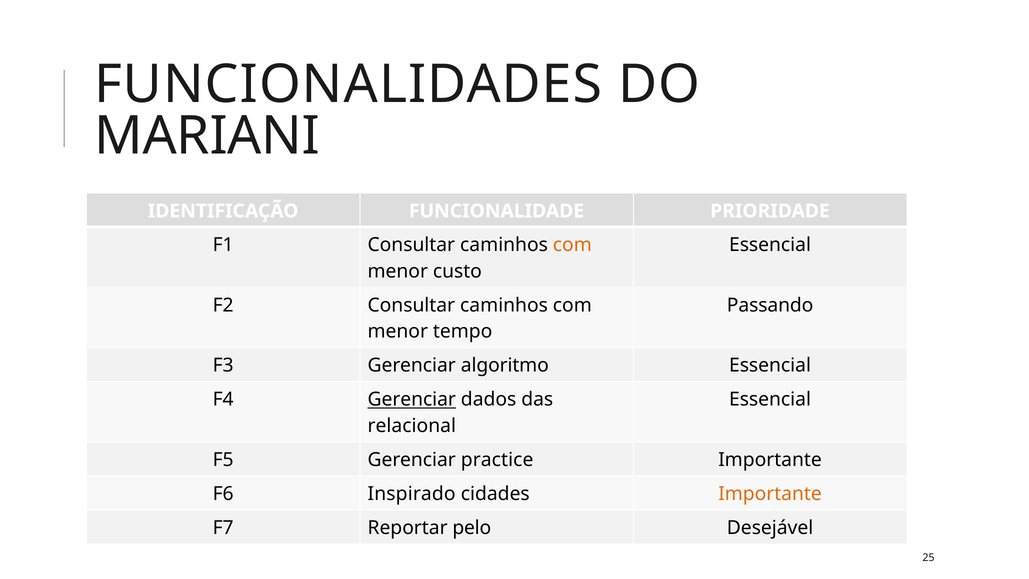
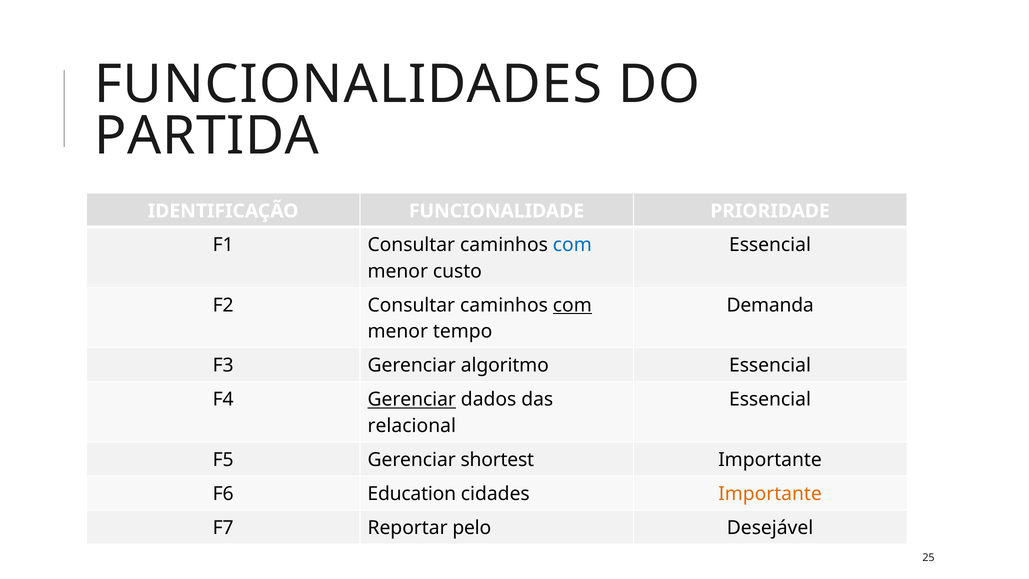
MARIANI: MARIANI -> PARTIDA
com at (572, 245) colour: orange -> blue
com at (572, 305) underline: none -> present
Passando: Passando -> Demanda
practice: practice -> shortest
Inspirado: Inspirado -> Education
